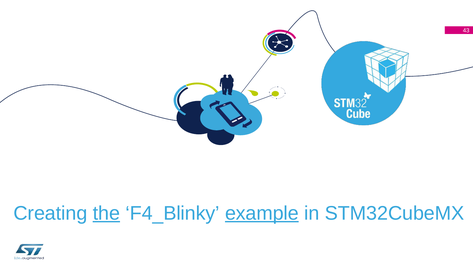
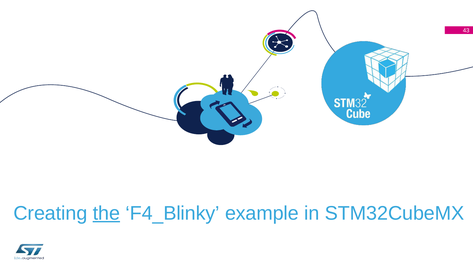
example underline: present -> none
